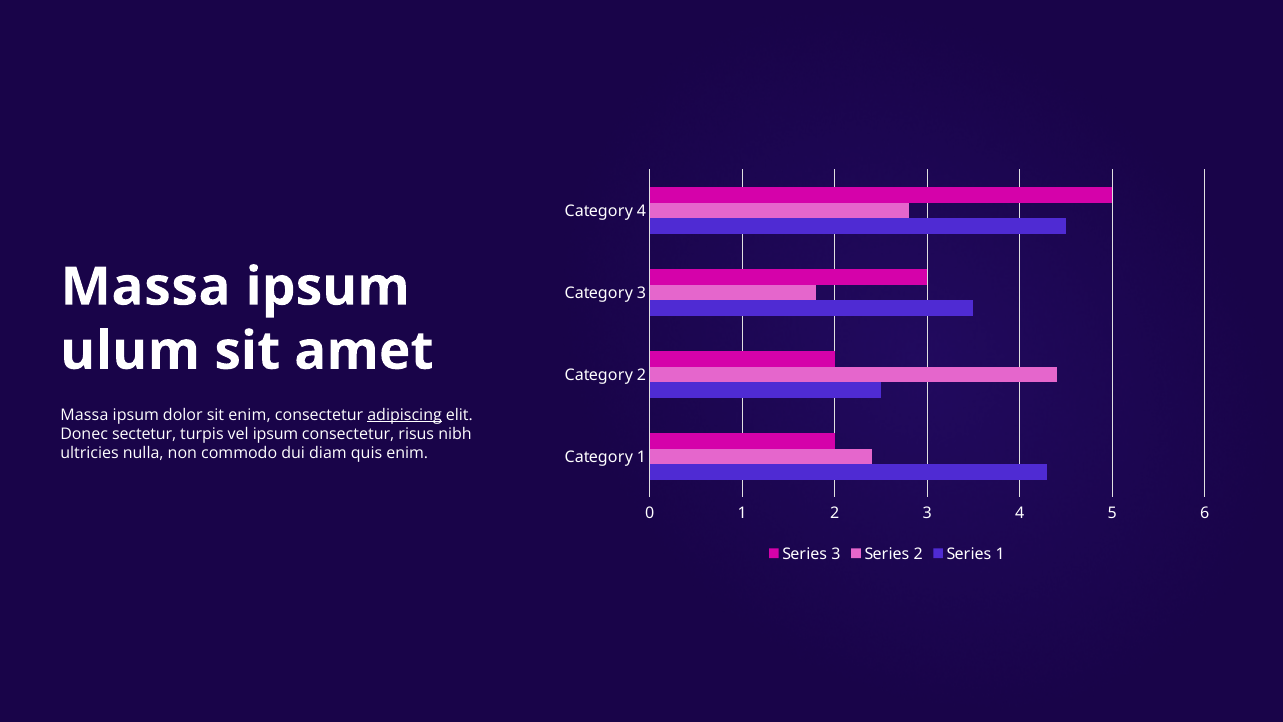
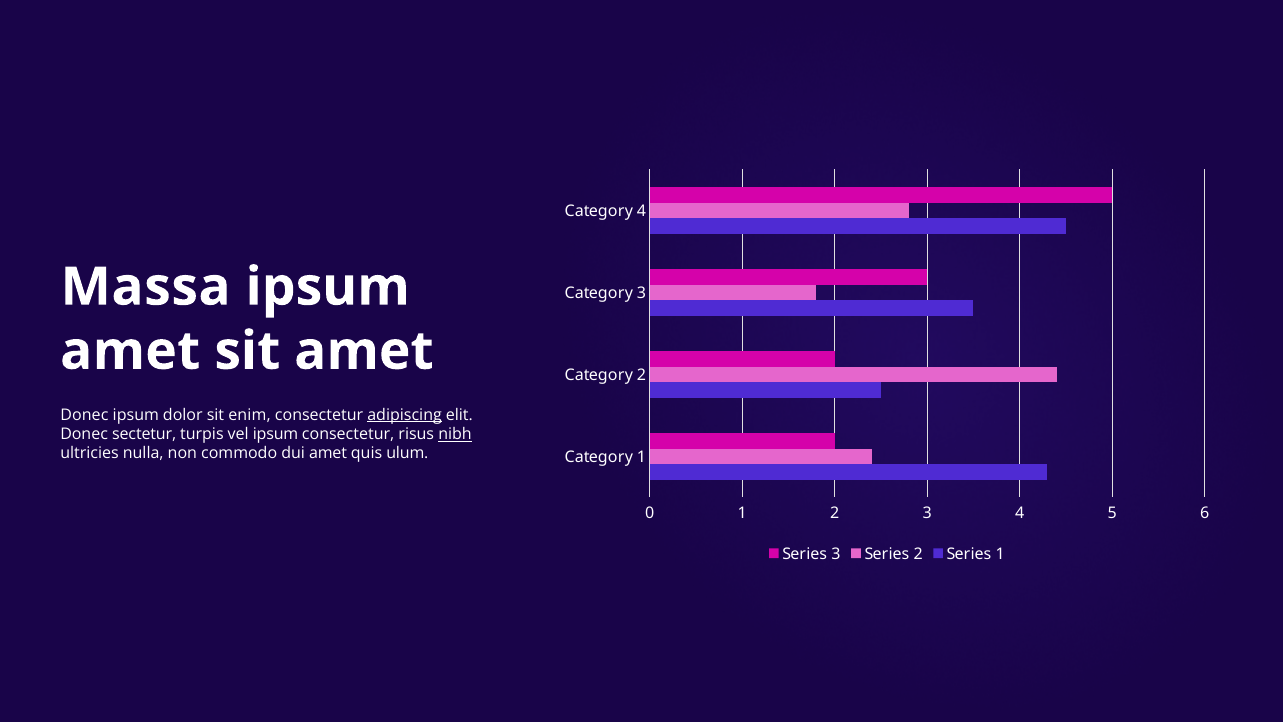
ulum at (130, 351): ulum -> amet
Massa at (84, 415): Massa -> Donec
nibh underline: none -> present
dui diam: diam -> amet
quis enim: enim -> ulum
